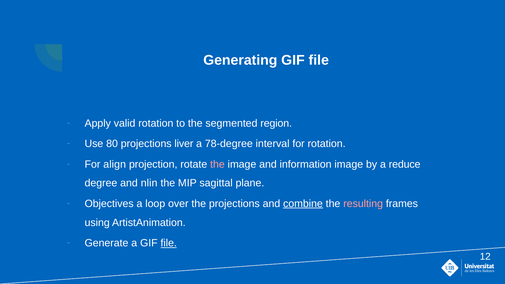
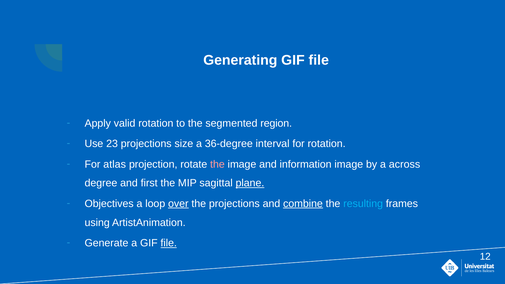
80: 80 -> 23
liver: liver -> size
78-degree: 78-degree -> 36-degree
align: align -> atlas
reduce: reduce -> across
nlin: nlin -> first
plane underline: none -> present
over underline: none -> present
resulting colour: pink -> light blue
